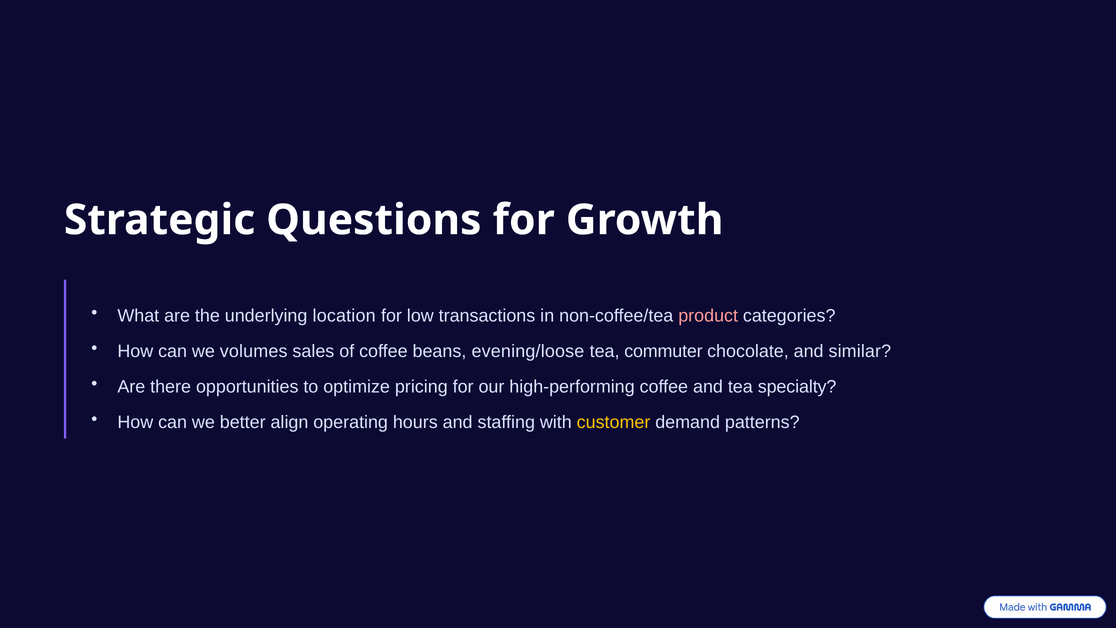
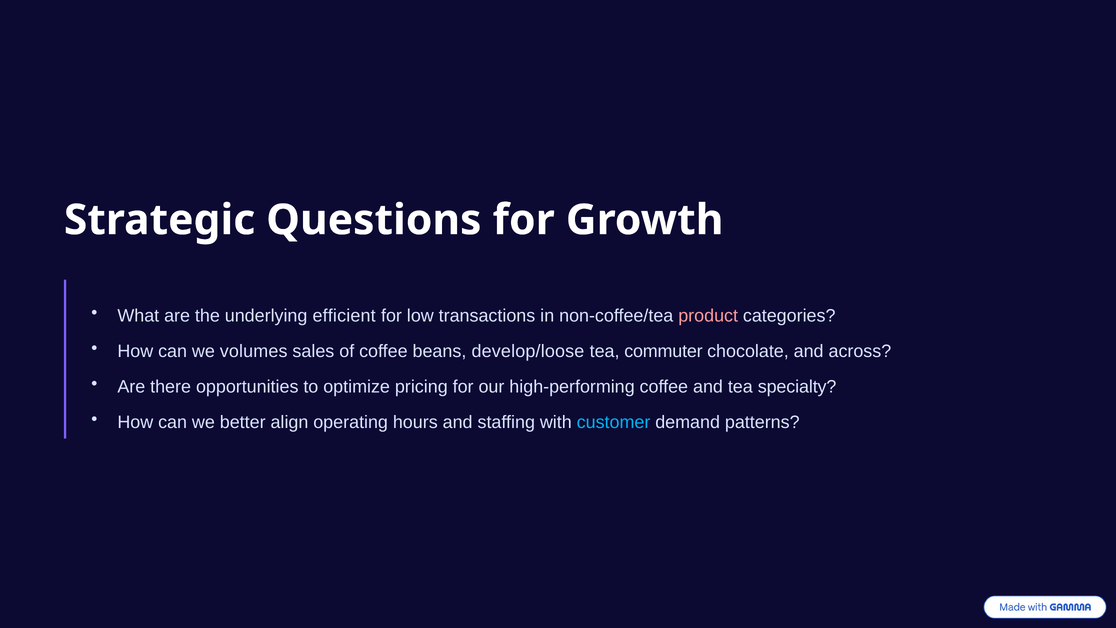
location: location -> efficient
evening/loose: evening/loose -> develop/loose
similar: similar -> across
customer colour: yellow -> light blue
